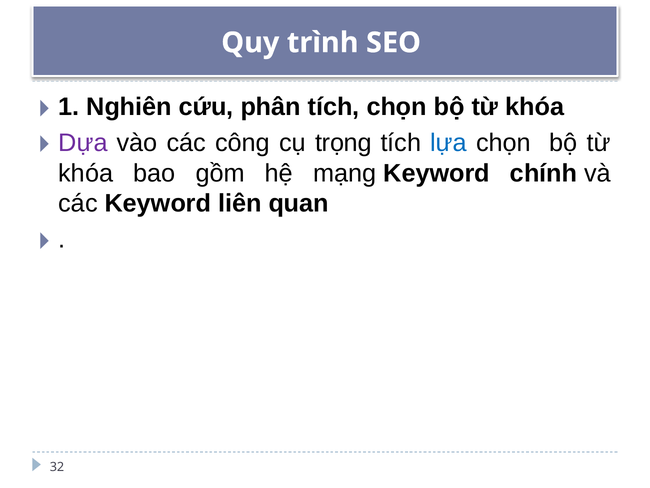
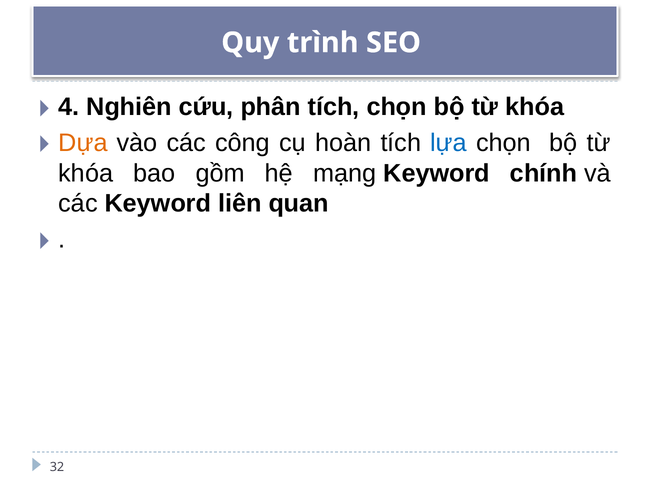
1: 1 -> 4
Dựa colour: purple -> orange
trọng: trọng -> hoàn
